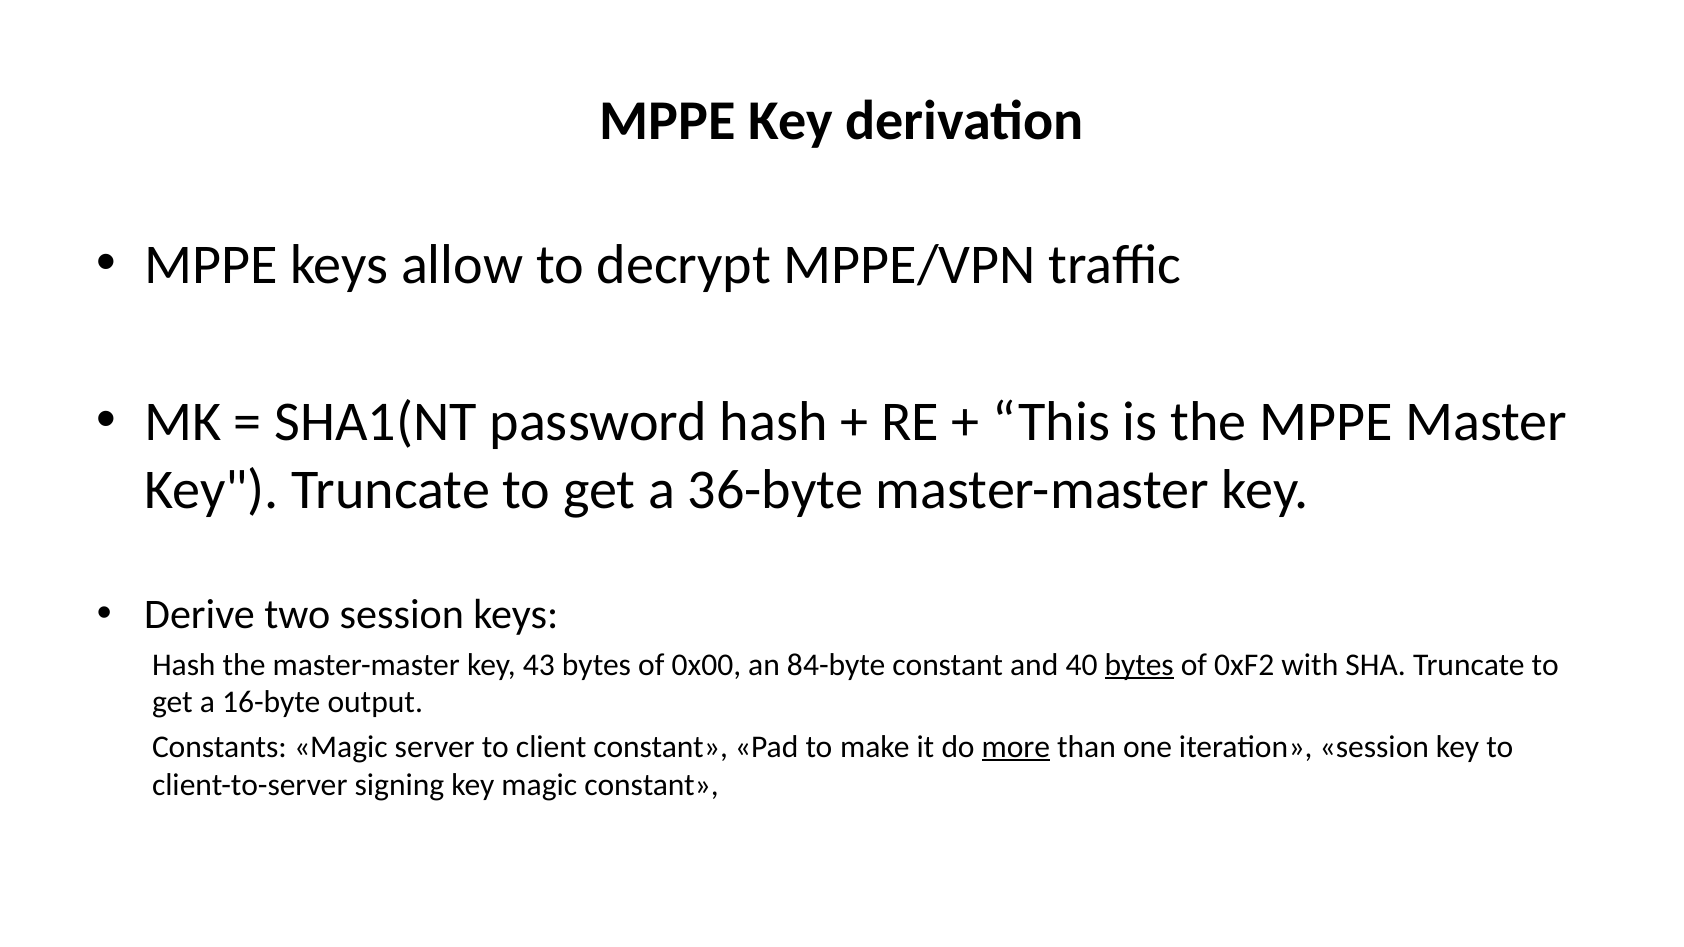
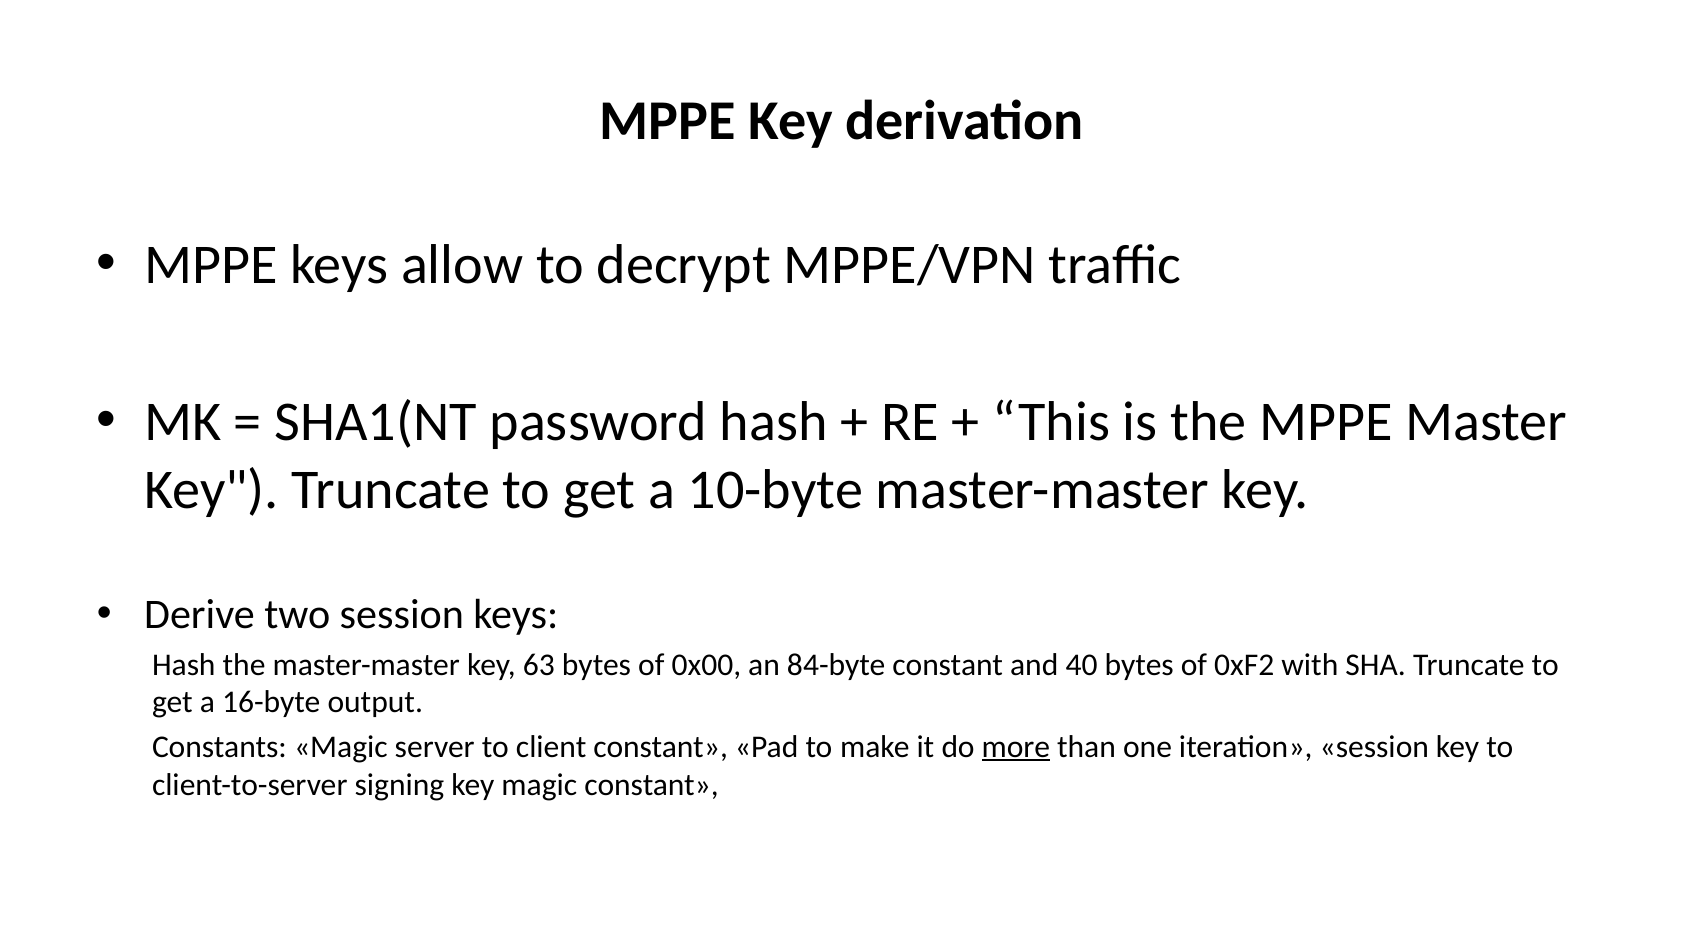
36-byte: 36-byte -> 10-byte
43: 43 -> 63
bytes at (1139, 665) underline: present -> none
